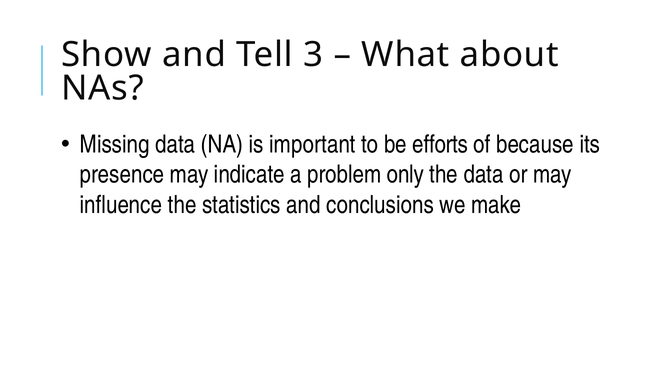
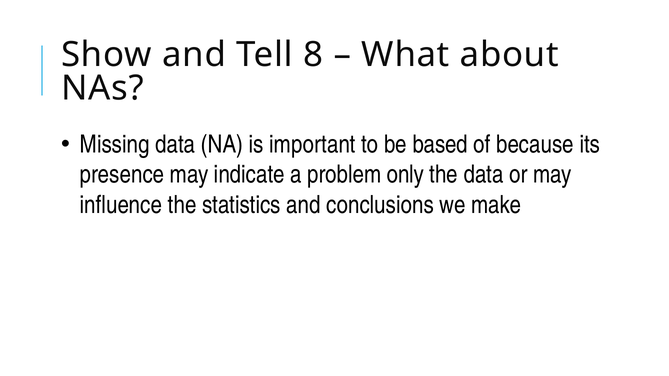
3: 3 -> 8
efforts: efforts -> based
